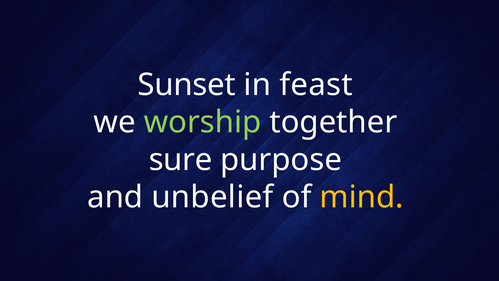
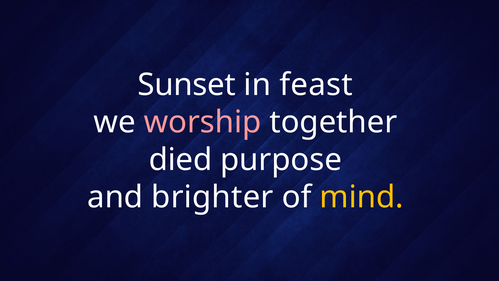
worship colour: light green -> pink
sure: sure -> died
unbelief: unbelief -> brighter
